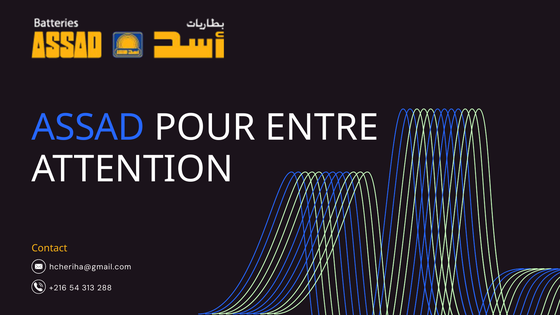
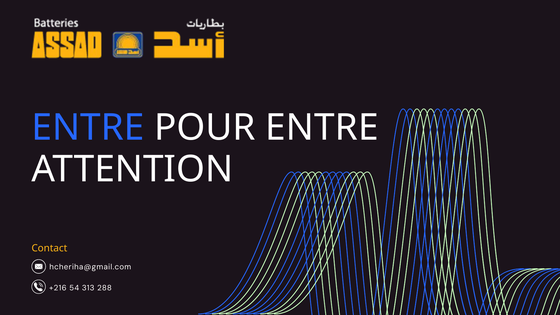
ASSAD at (88, 128): ASSAD -> ENTRE
